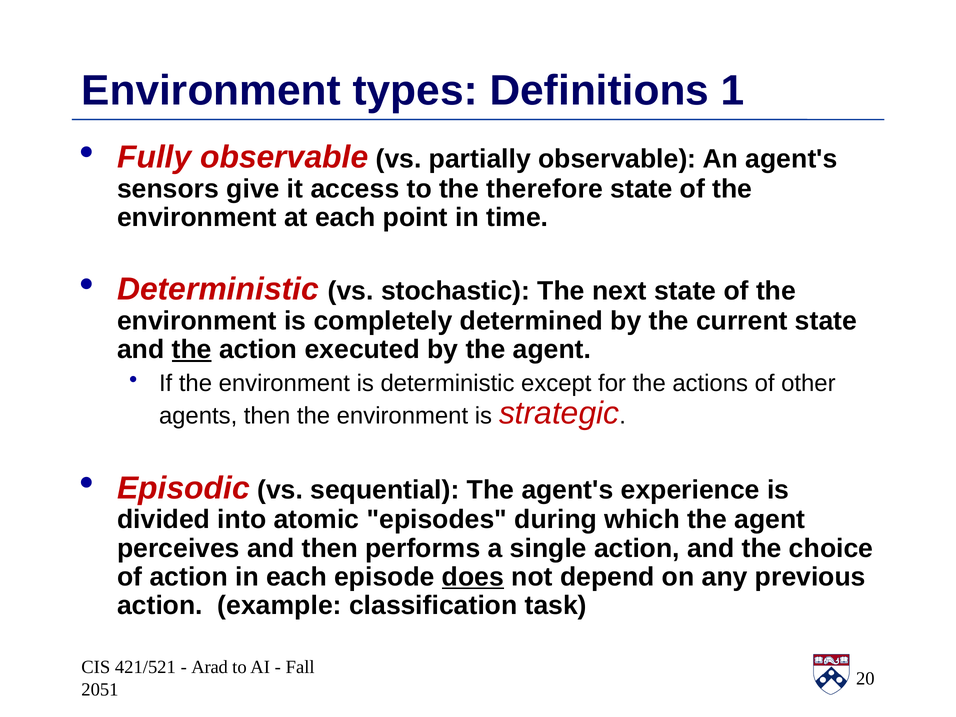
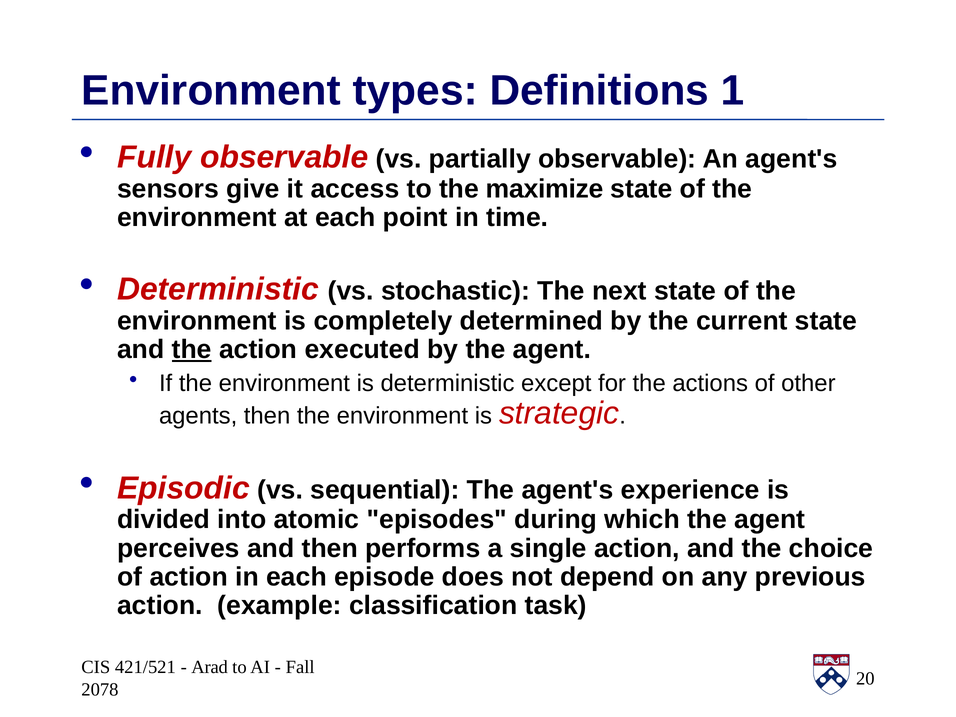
therefore: therefore -> maximize
does underline: present -> none
2051: 2051 -> 2078
